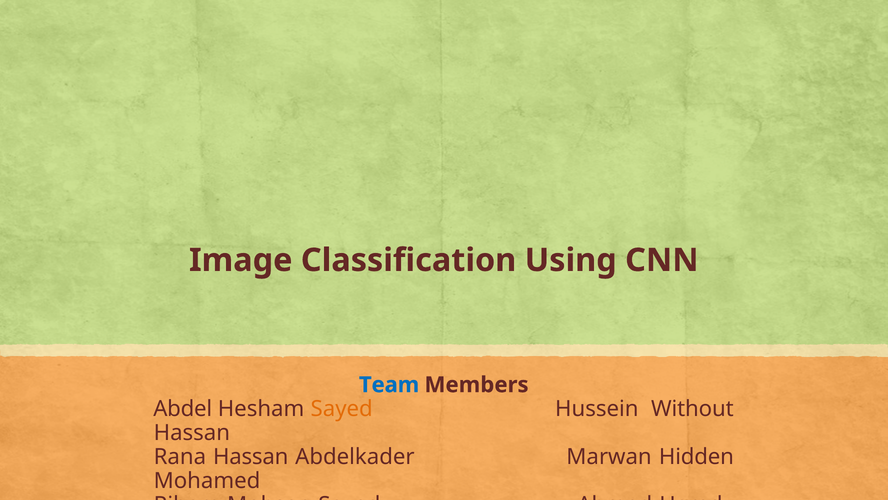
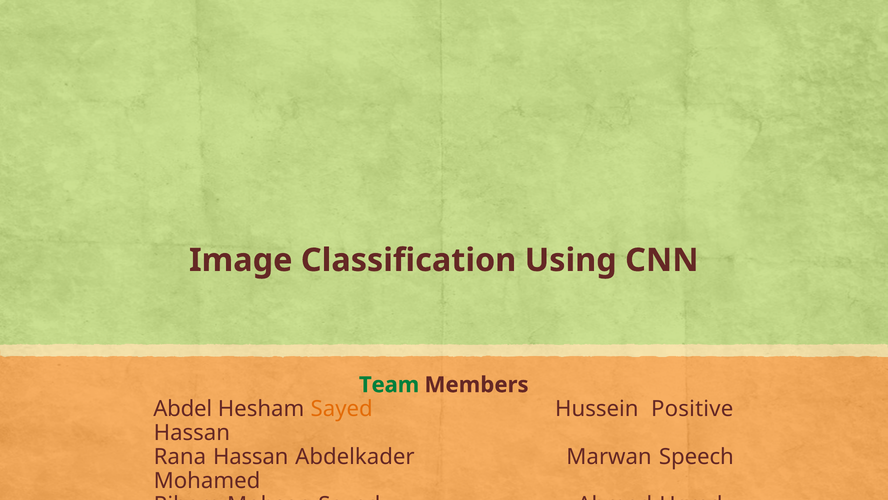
Team colour: blue -> green
Without: Without -> Positive
Hidden: Hidden -> Speech
